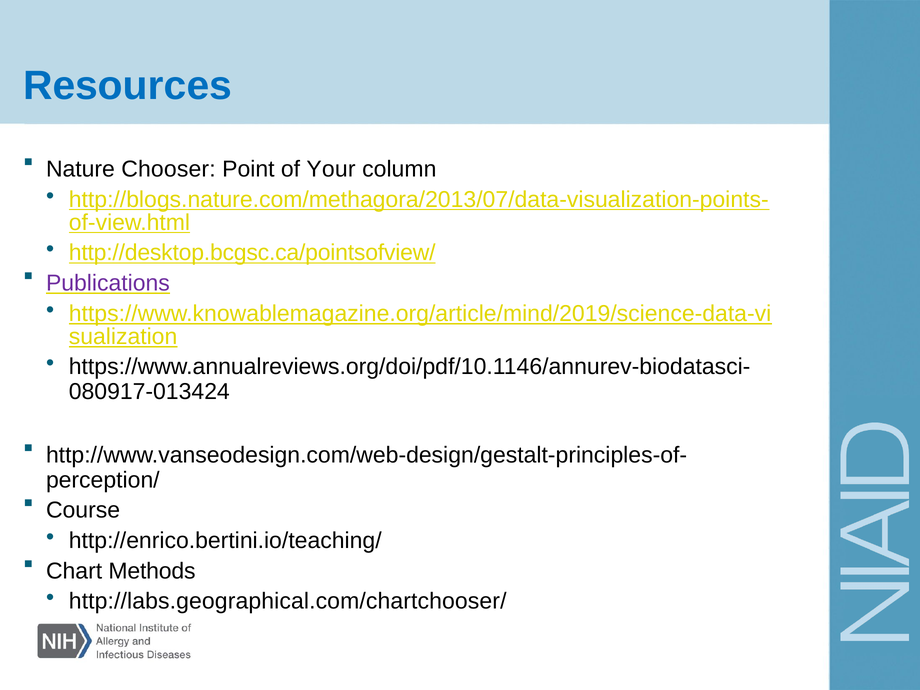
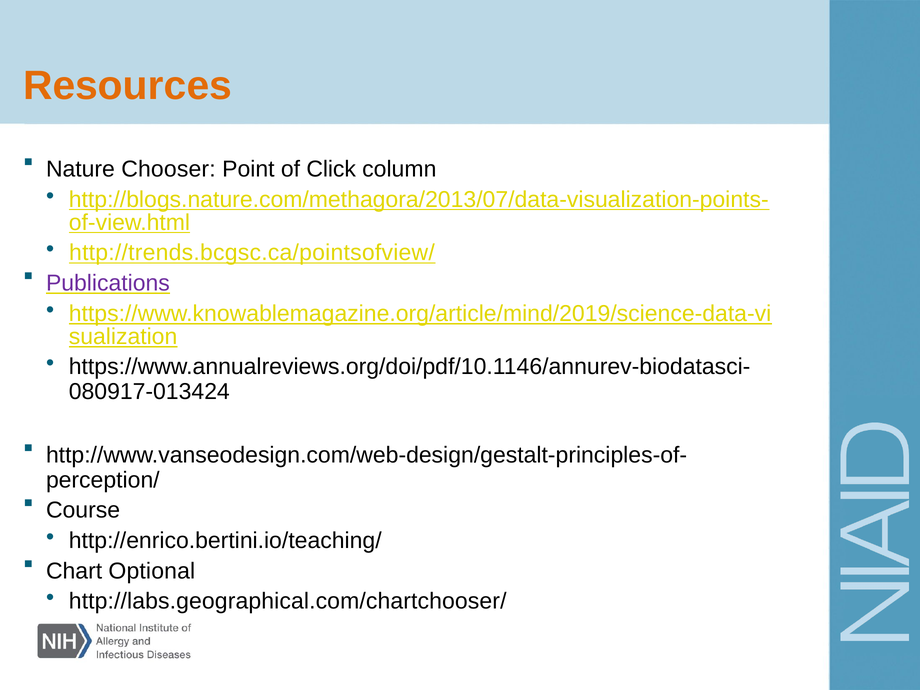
Resources colour: blue -> orange
Your: Your -> Click
http://desktop.bcgsc.ca/pointsofview/: http://desktop.bcgsc.ca/pointsofview/ -> http://trends.bcgsc.ca/pointsofview/
Methods: Methods -> Optional
